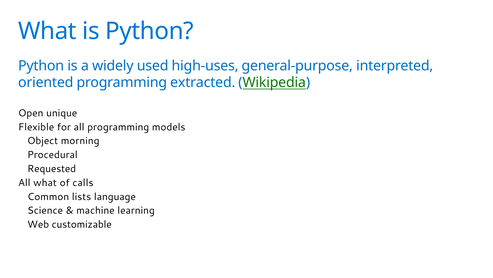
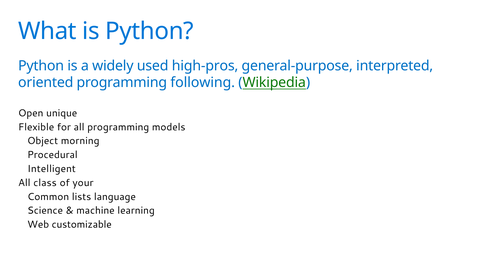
high-uses: high-uses -> high-pros
extracted: extracted -> following
Requested: Requested -> Intelligent
All what: what -> class
calls: calls -> your
